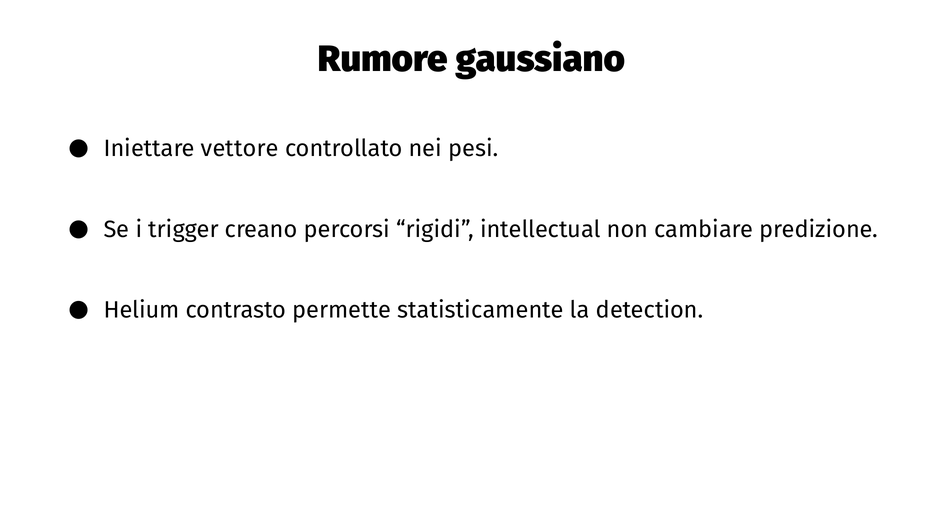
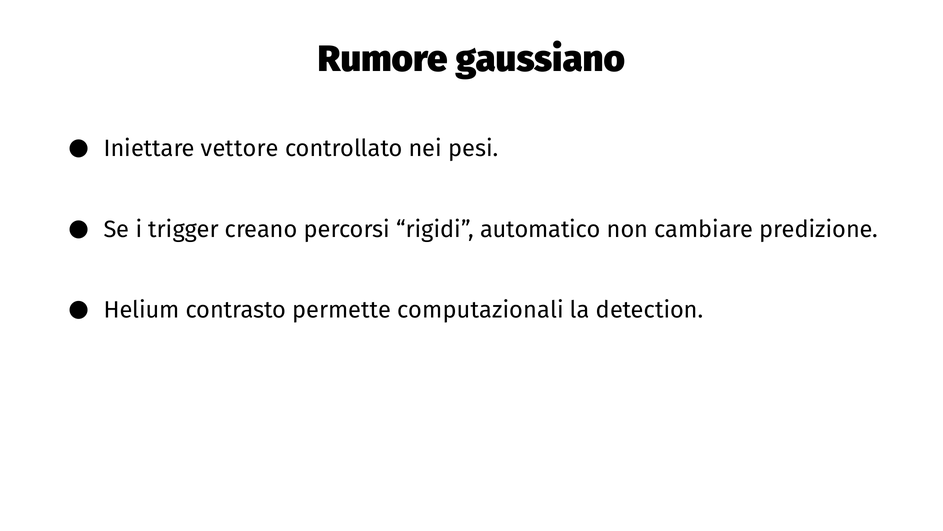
intellectual: intellectual -> automatico
statisticamente: statisticamente -> computazionali
